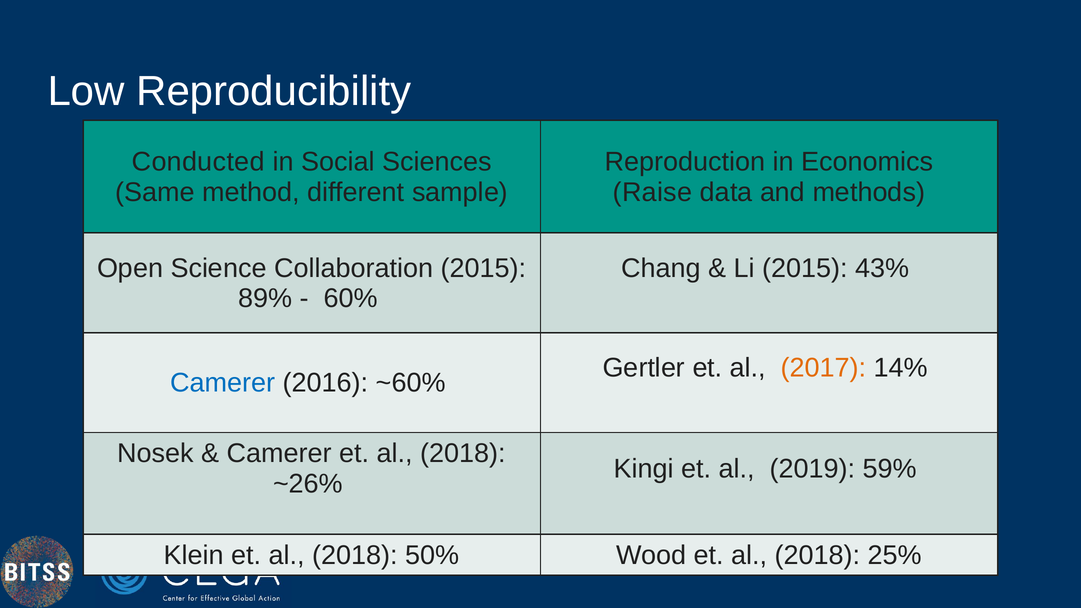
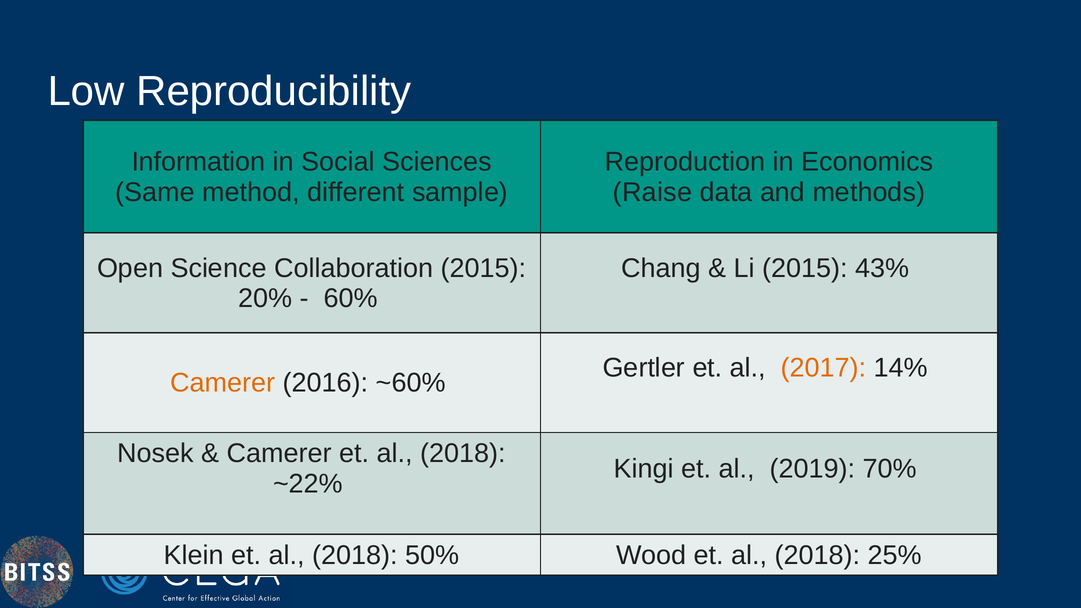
Conducted: Conducted -> Information
89%: 89% -> 20%
Camerer at (223, 383) colour: blue -> orange
59%: 59% -> 70%
~26%: ~26% -> ~22%
